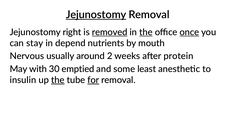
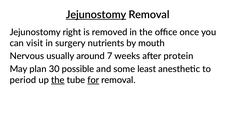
removed underline: present -> none
the at (146, 32) underline: present -> none
once underline: present -> none
stay: stay -> visit
depend: depend -> surgery
2: 2 -> 7
with: with -> plan
emptied: emptied -> possible
insulin: insulin -> period
